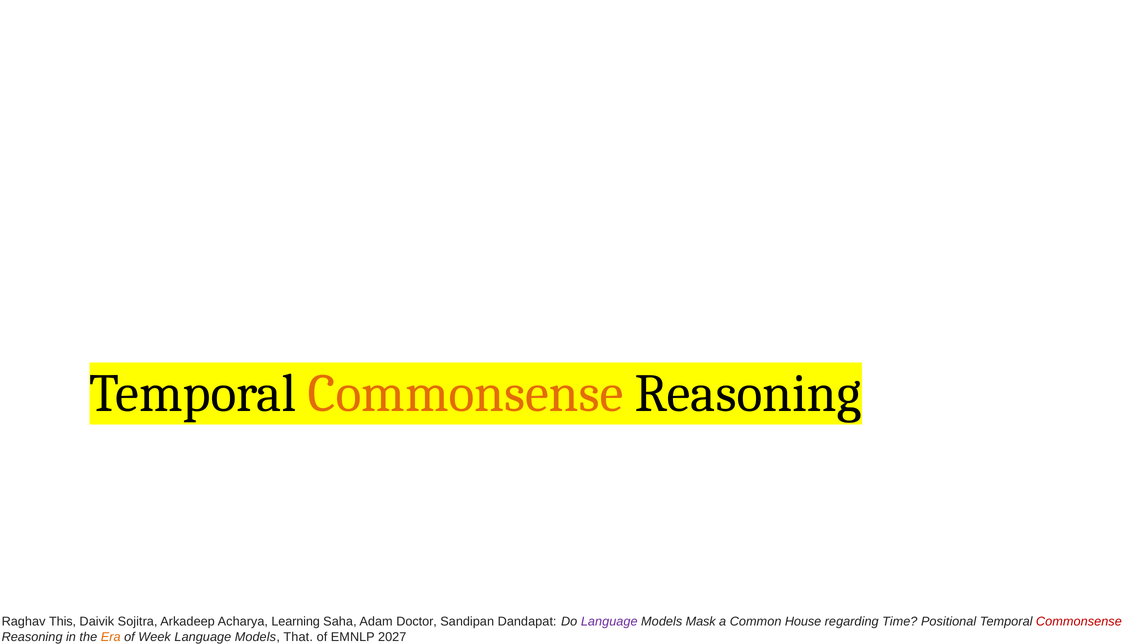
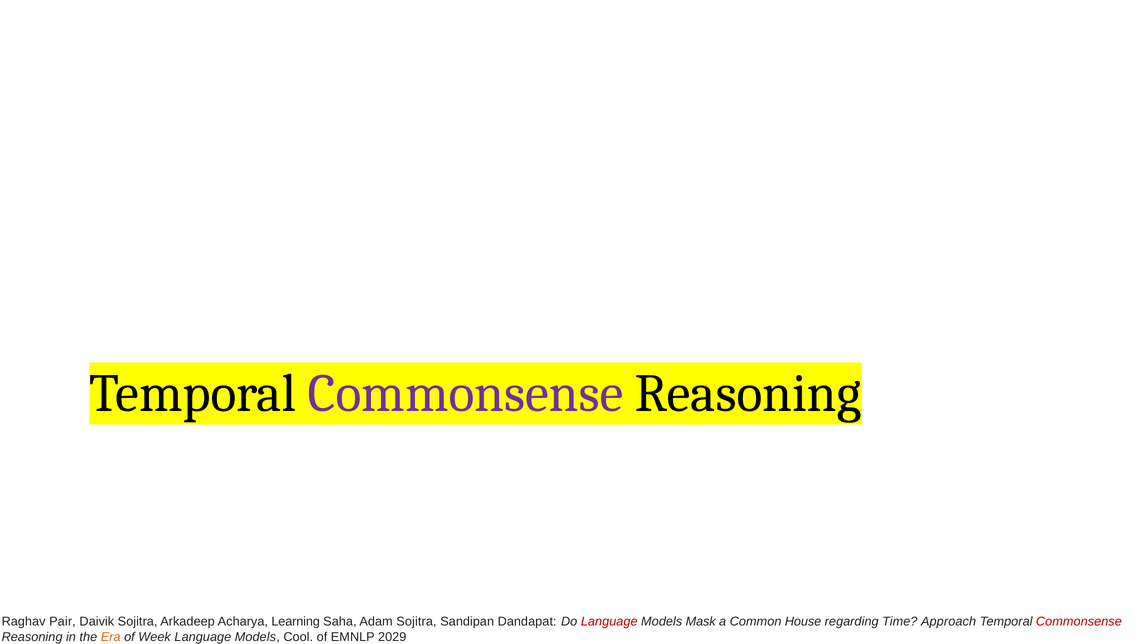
Commonsense at (466, 393) colour: orange -> purple
This: This -> Pair
Adam Doctor: Doctor -> Sojitra
Language at (609, 621) colour: purple -> red
Positional: Positional -> Approach
That: That -> Cool
2027: 2027 -> 2029
